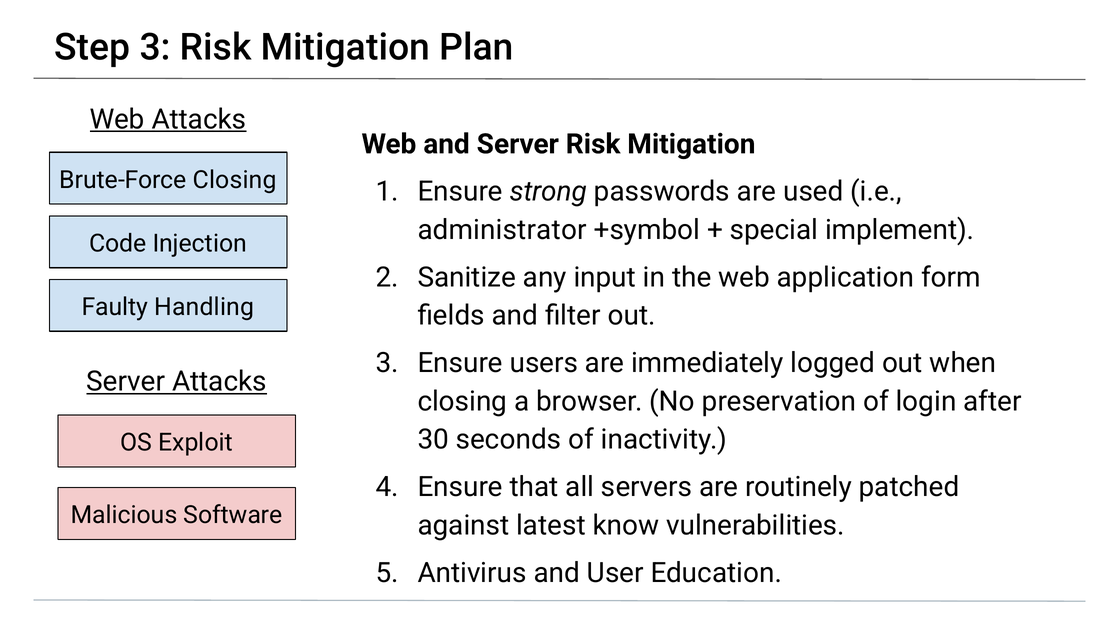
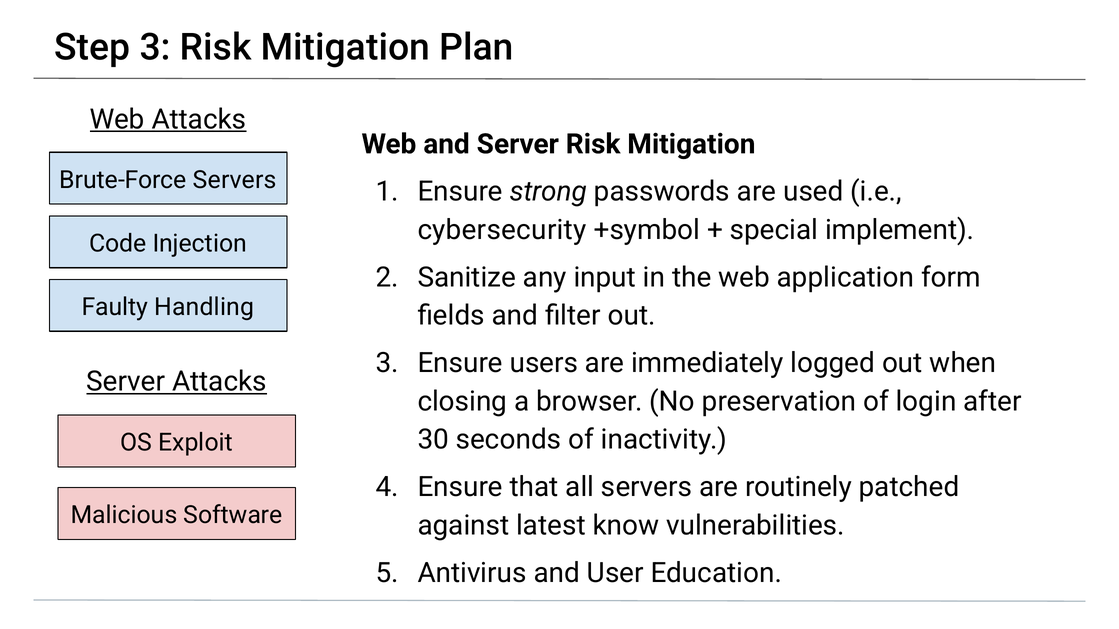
Brute-Force Closing: Closing -> Servers
administrator: administrator -> cybersecurity
